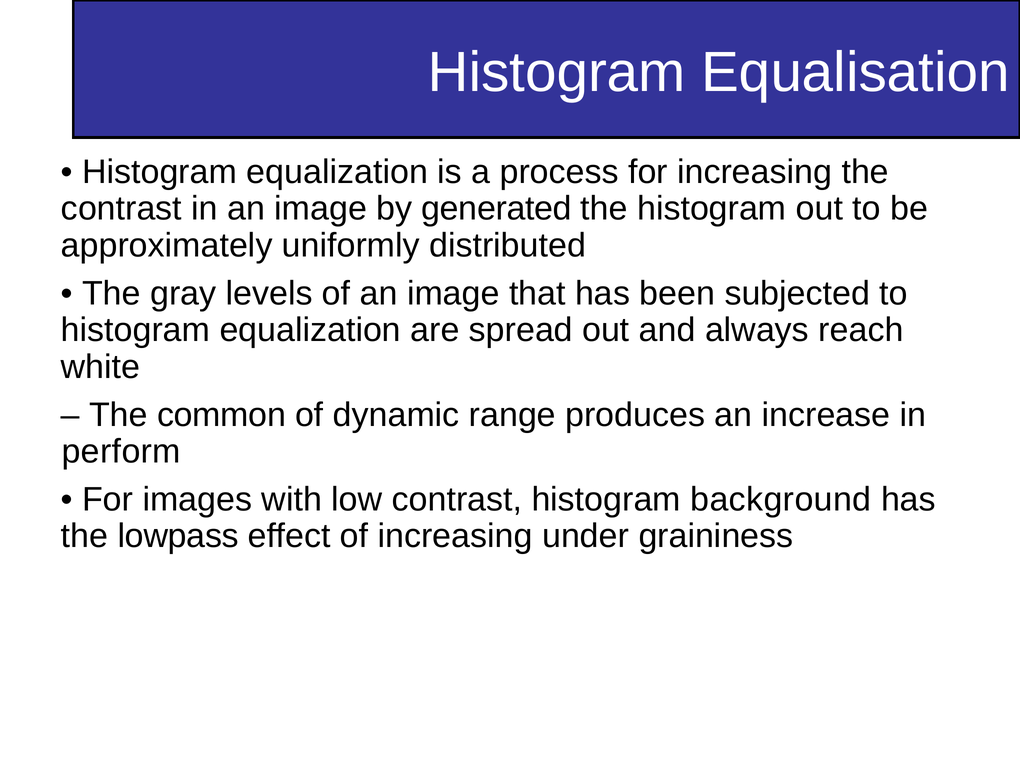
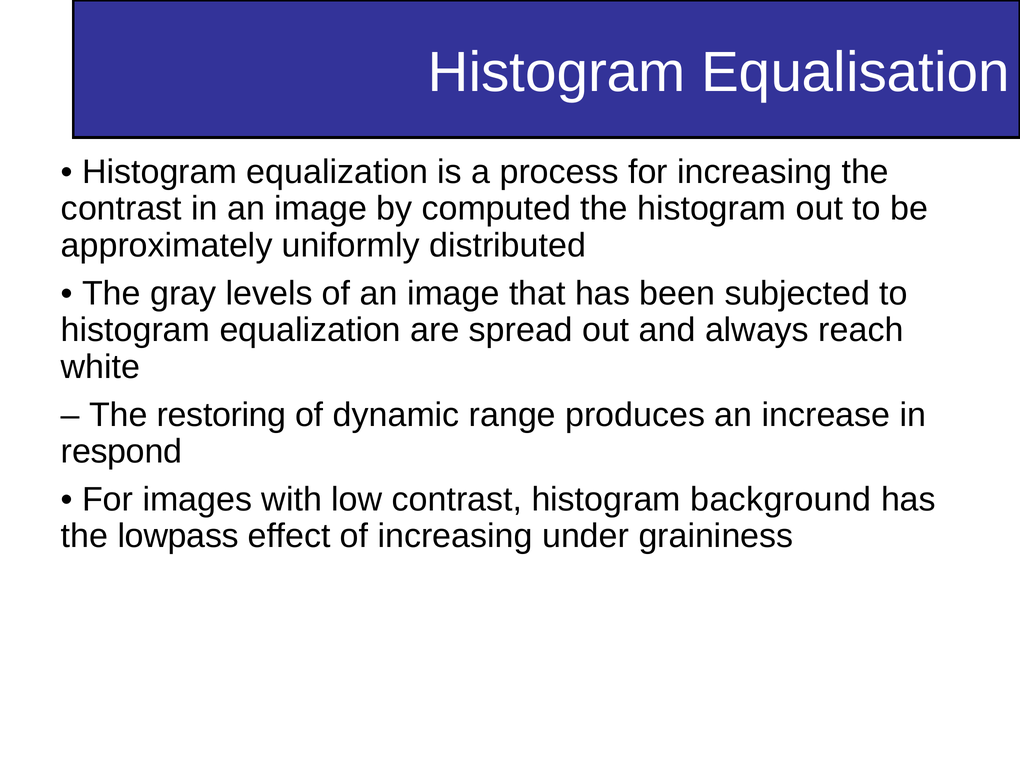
generated: generated -> computed
common: common -> restoring
perform: perform -> respond
